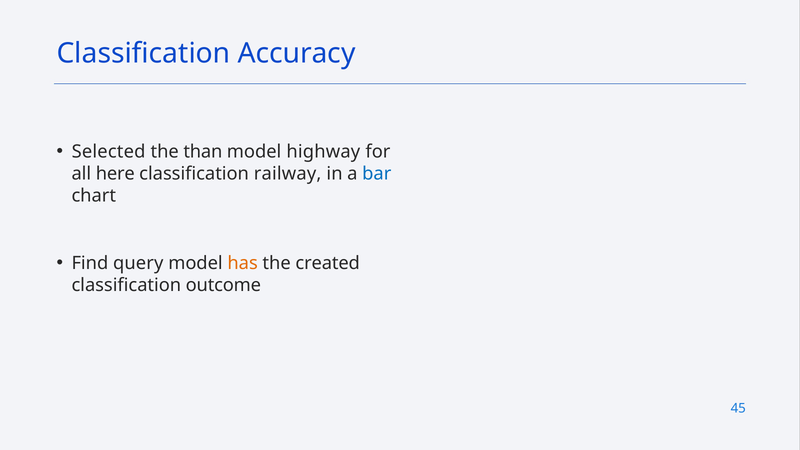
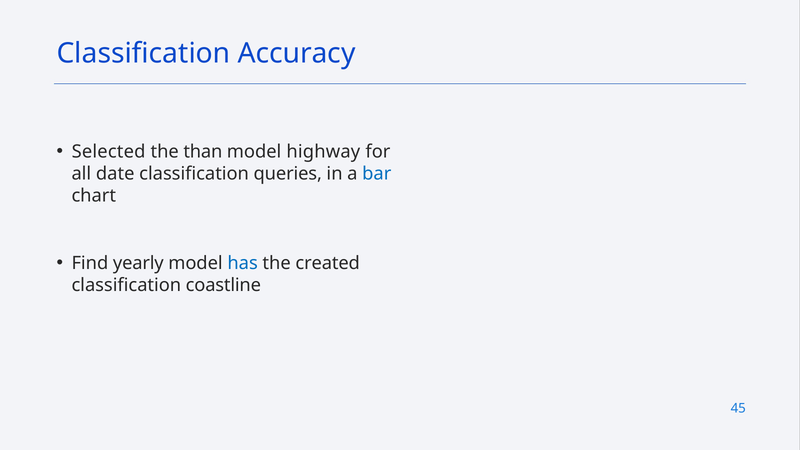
here: here -> date
railway: railway -> queries
query: query -> yearly
has colour: orange -> blue
outcome: outcome -> coastline
